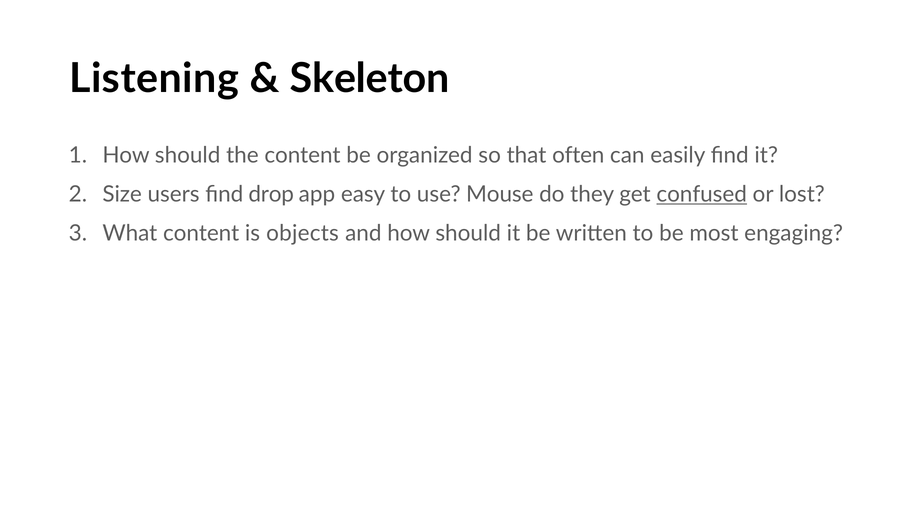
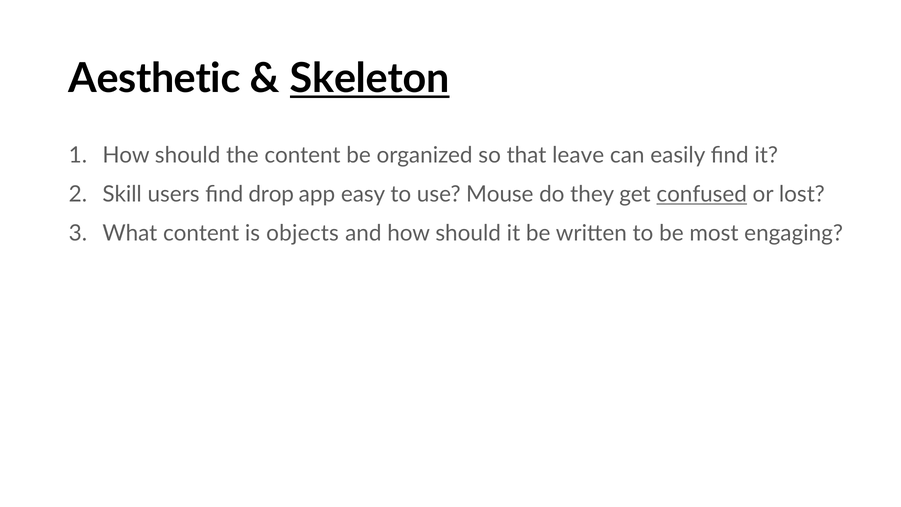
Listening: Listening -> Aesthetic
Skeleton underline: none -> present
often: often -> leave
Size: Size -> Skill
